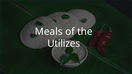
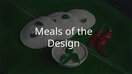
Utilizes: Utilizes -> Design
